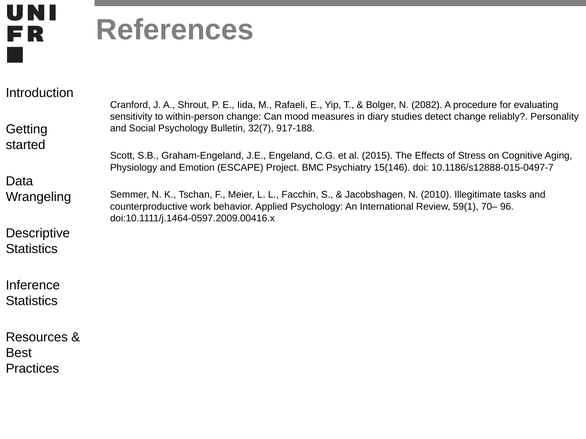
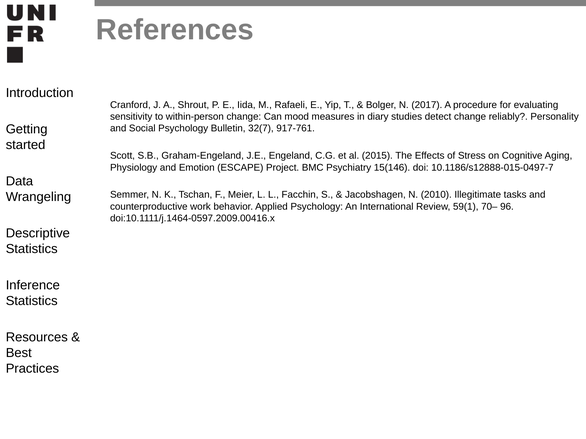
2082: 2082 -> 2017
917-188: 917-188 -> 917-761
